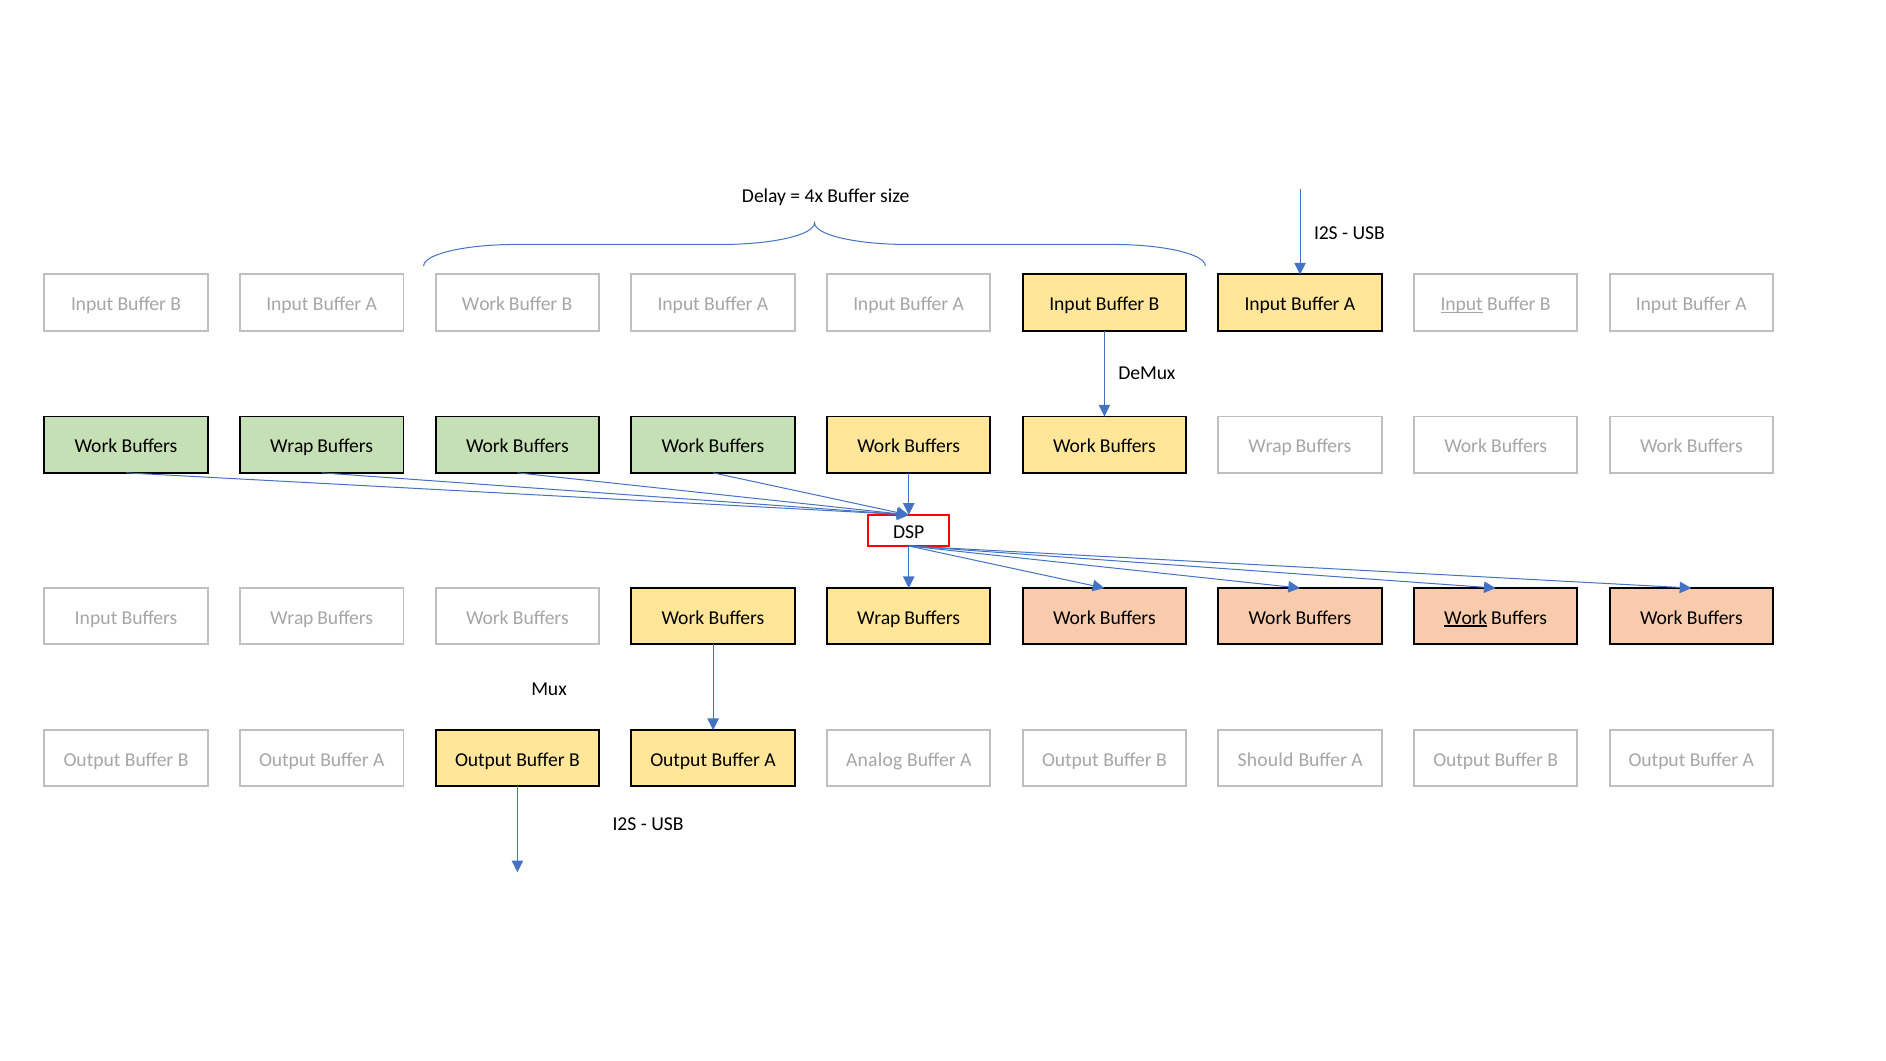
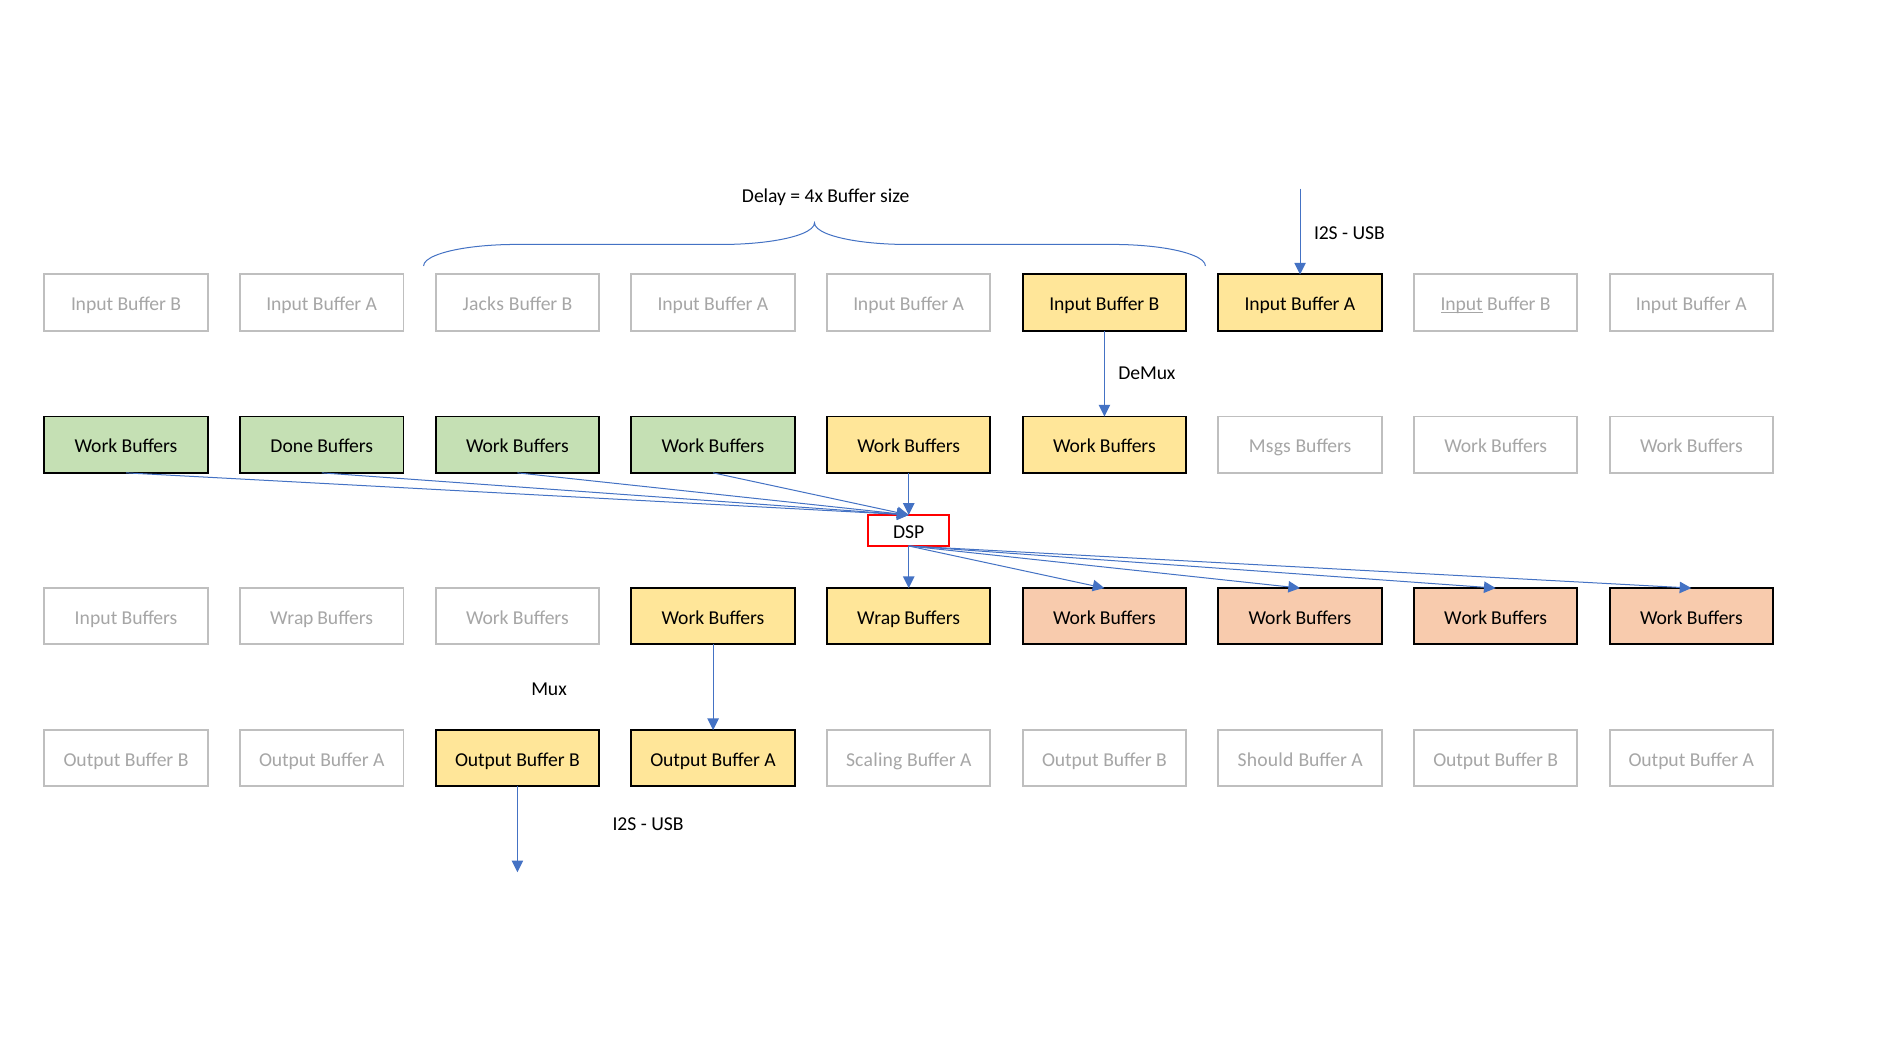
Work at (483, 304): Work -> Jacks
Wrap at (292, 446): Wrap -> Done
Wrap at (1270, 446): Wrap -> Msgs
Work at (1466, 618) underline: present -> none
Analog: Analog -> Scaling
